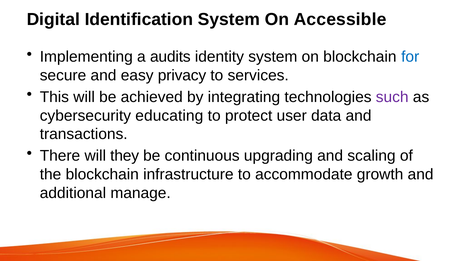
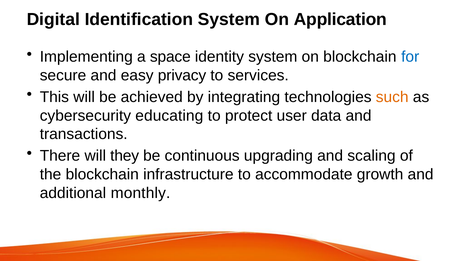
Accessible: Accessible -> Application
audits: audits -> space
such colour: purple -> orange
manage: manage -> monthly
